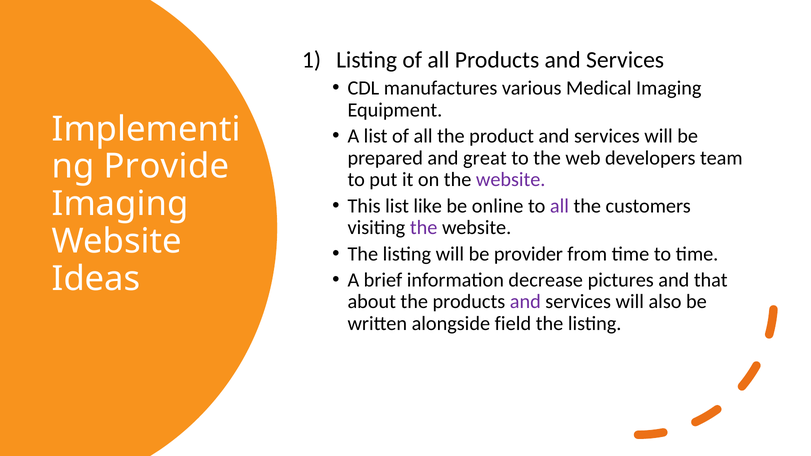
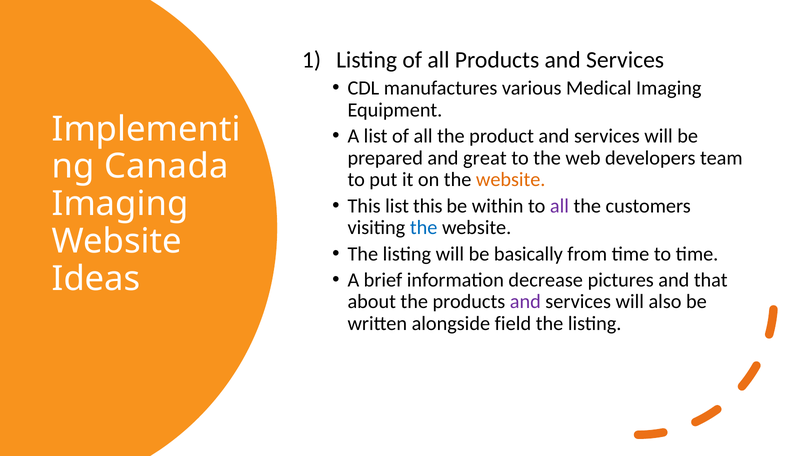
Provide: Provide -> Canada
website at (511, 180) colour: purple -> orange
list like: like -> this
online: online -> within
the at (424, 228) colour: purple -> blue
provider: provider -> basically
